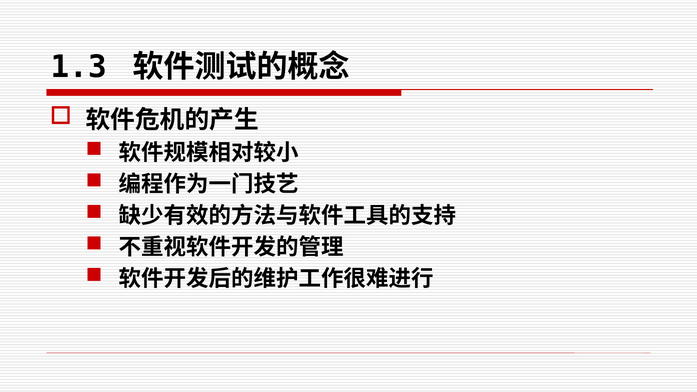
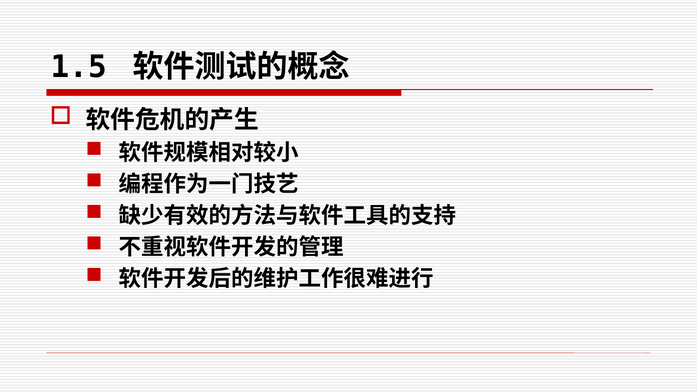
1.3: 1.3 -> 1.5
